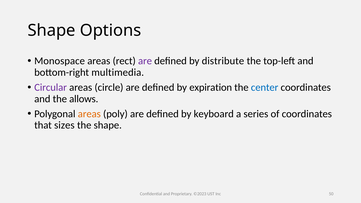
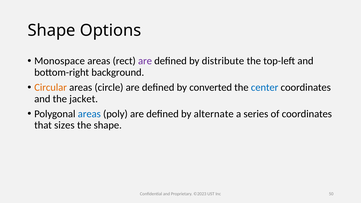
multimedia: multimedia -> background
Circular colour: purple -> orange
expiration: expiration -> converted
allows: allows -> jacket
areas at (89, 114) colour: orange -> blue
keyboard: keyboard -> alternate
